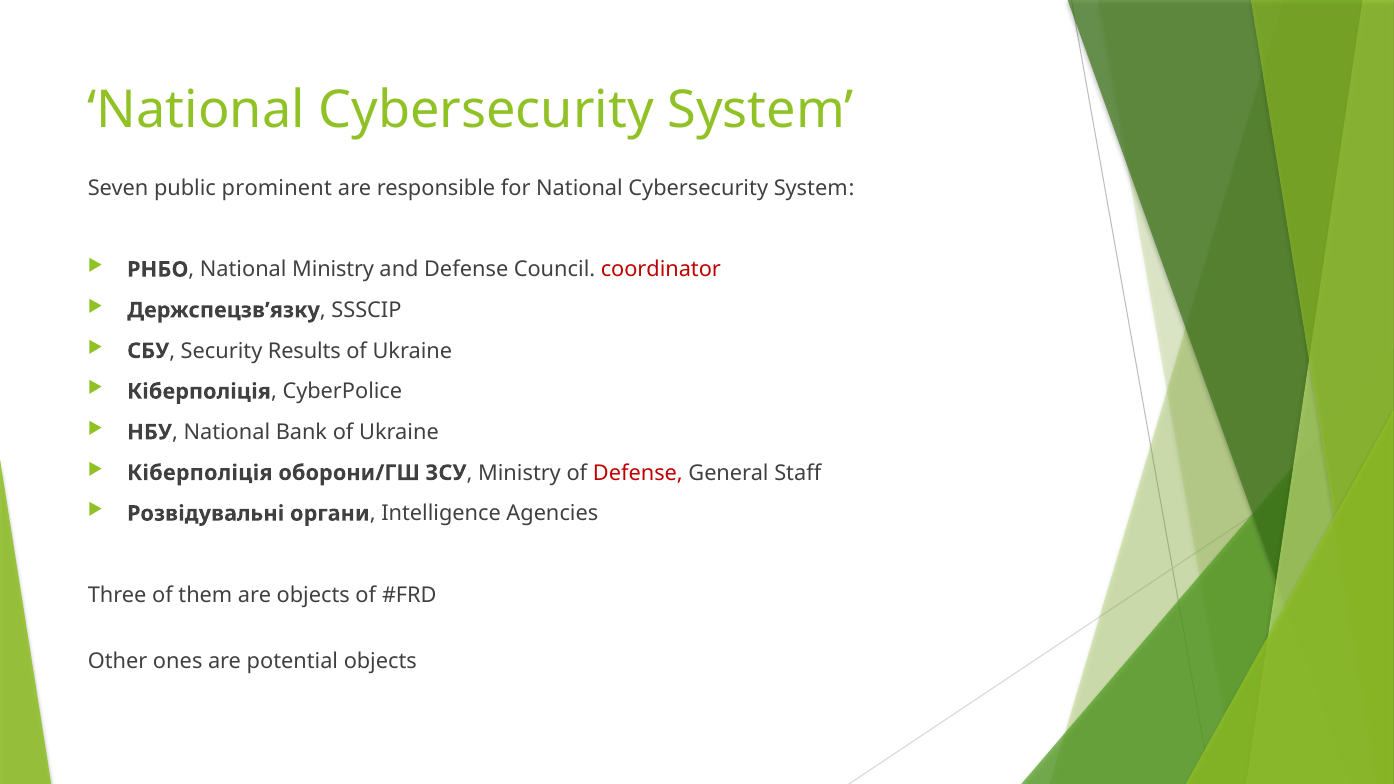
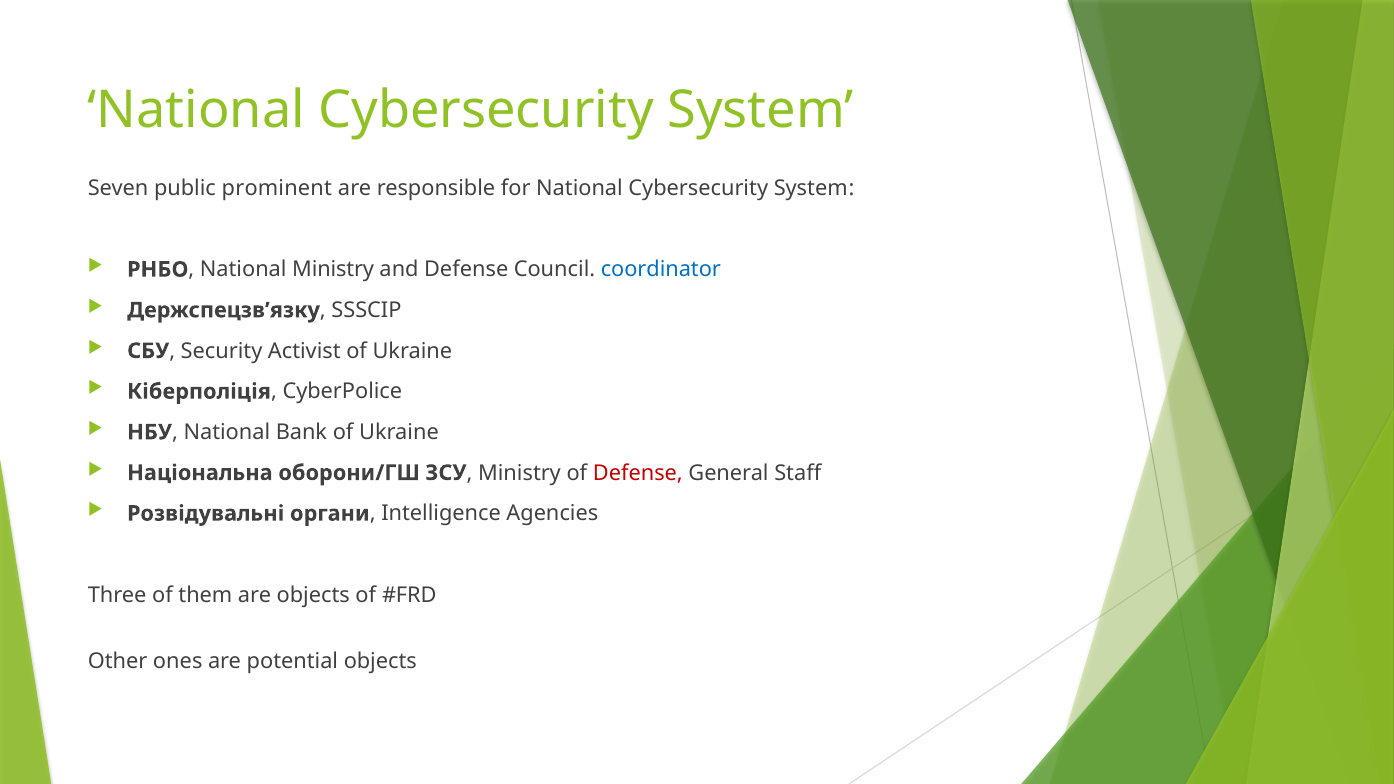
coordinator colour: red -> blue
Results: Results -> Activist
Кіберполіція at (200, 473): Кіберполіція -> Національна
